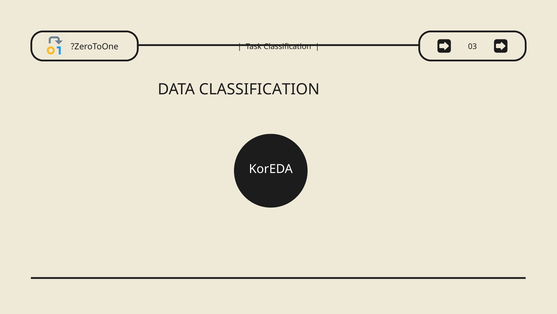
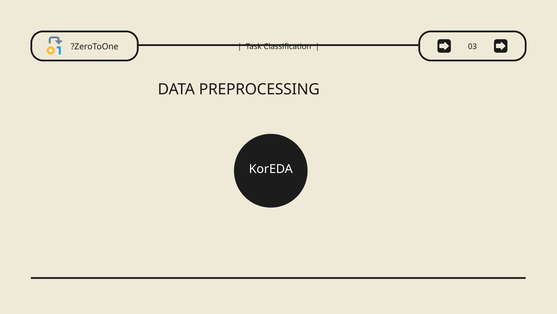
DATA CLASSIFICATION: CLASSIFICATION -> PREPROCESSING
